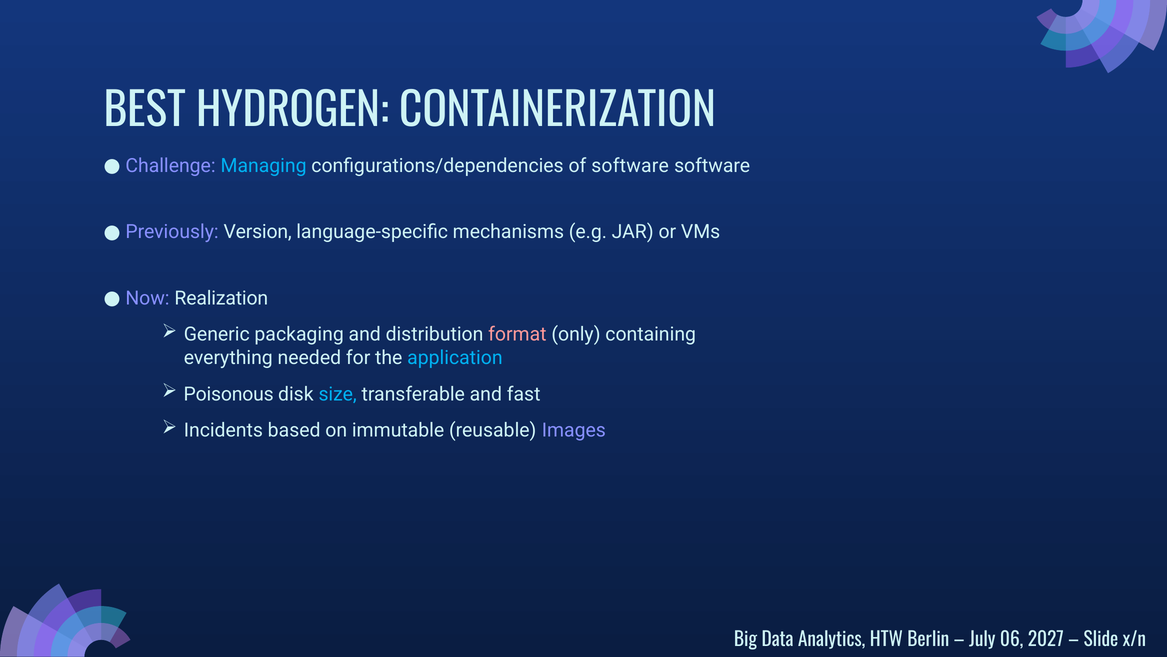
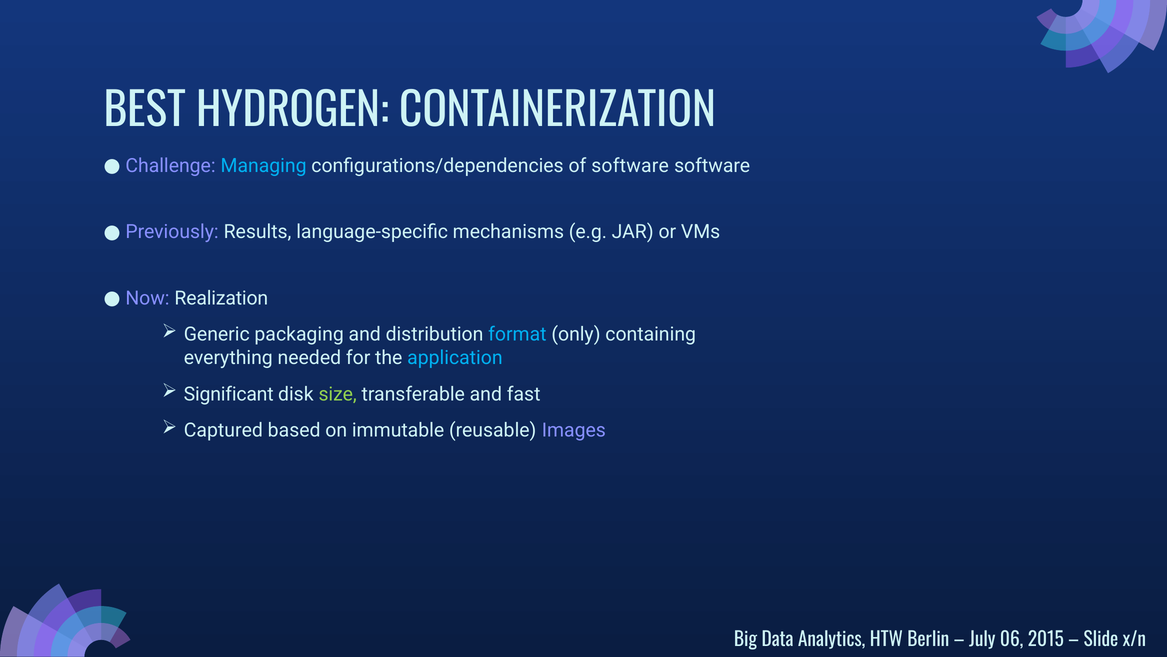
Version: Version -> Results
format colour: pink -> light blue
Poisonous: Poisonous -> Significant
size colour: light blue -> light green
Incidents: Incidents -> Captured
2027: 2027 -> 2015
